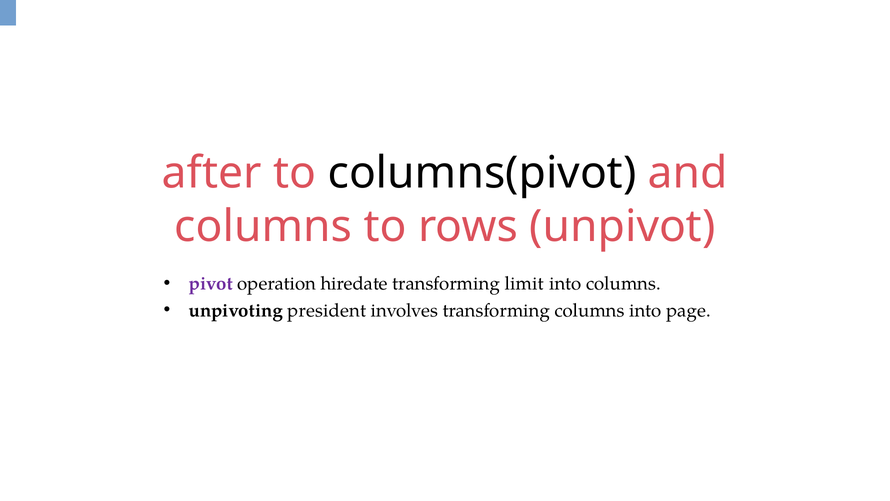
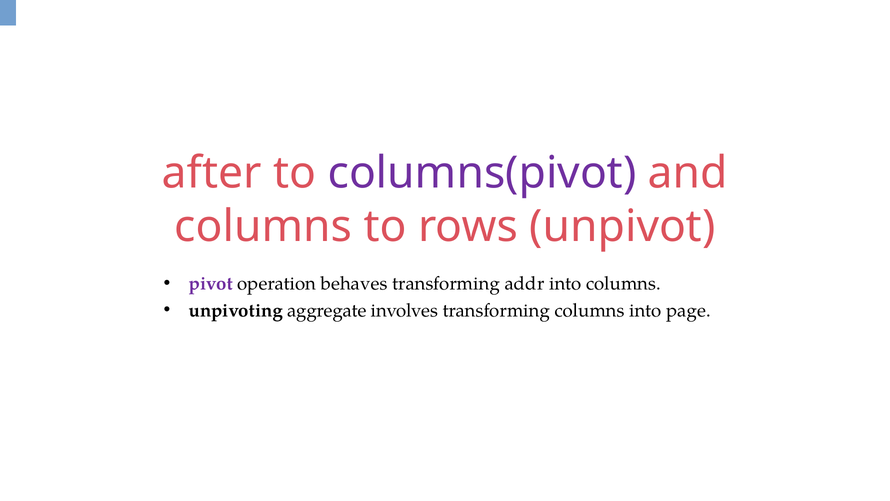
columns(pivot colour: black -> purple
hiredate: hiredate -> behaves
limit: limit -> addr
president: president -> aggregate
